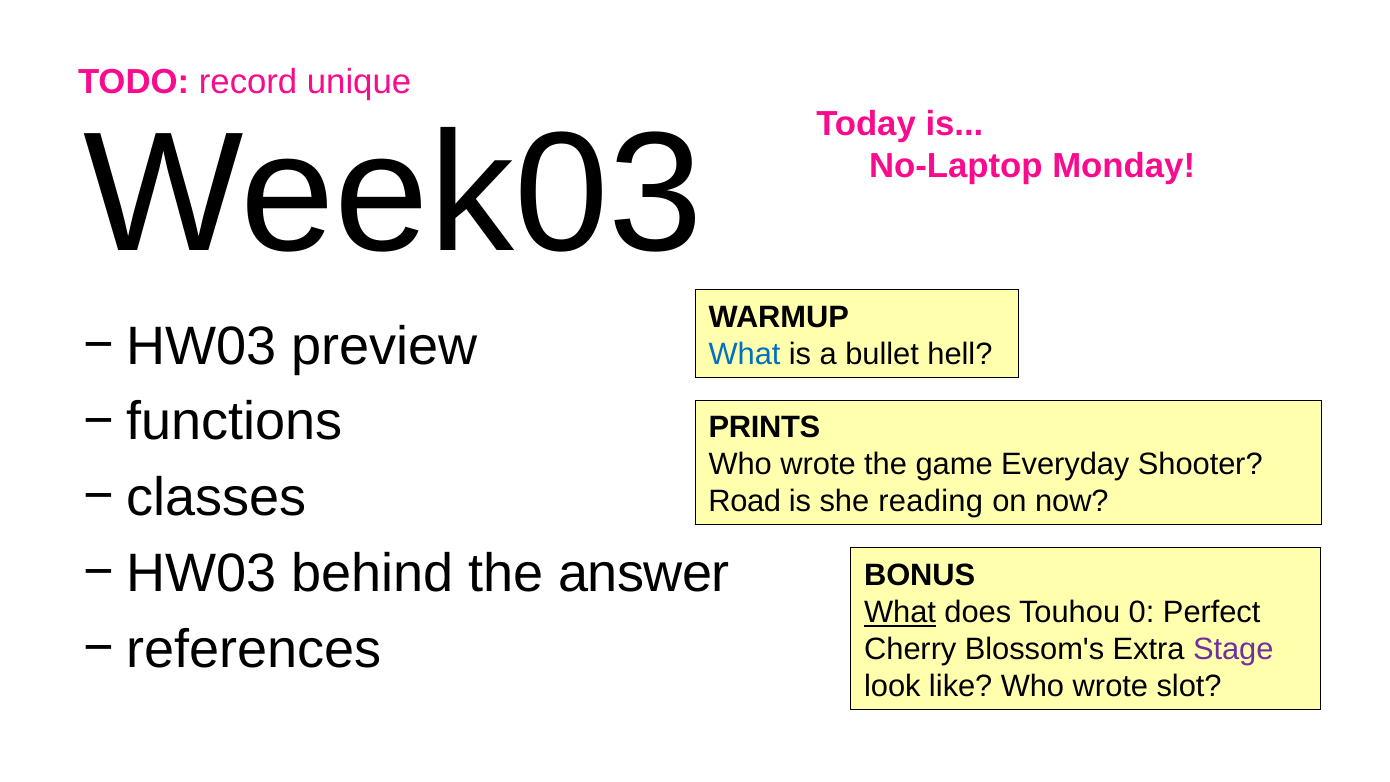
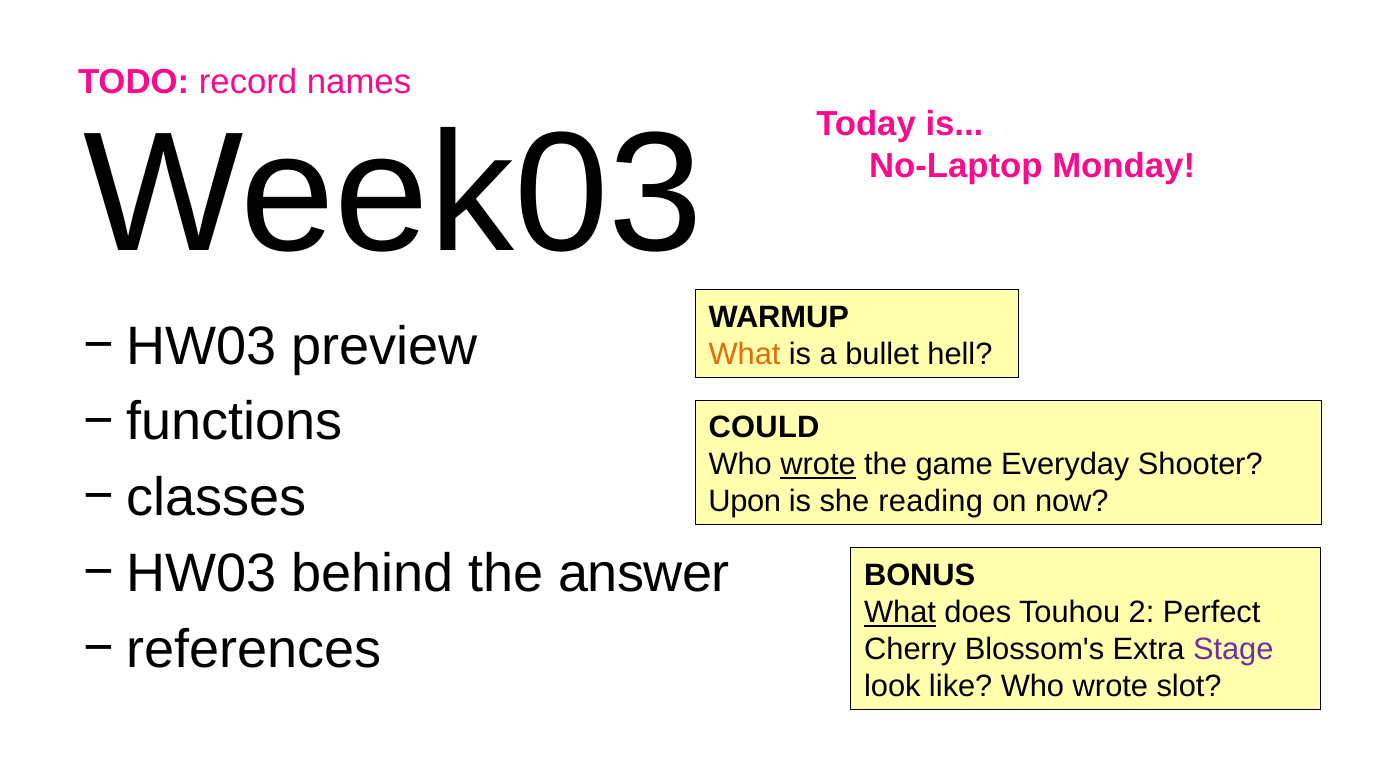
unique: unique -> names
What at (745, 354) colour: blue -> orange
PRINTS: PRINTS -> COULD
wrote at (818, 465) underline: none -> present
Road: Road -> Upon
0: 0 -> 2
